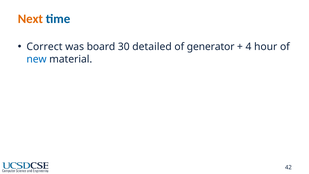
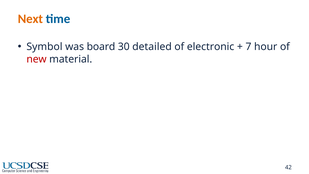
Correct: Correct -> Symbol
generator: generator -> electronic
4: 4 -> 7
new colour: blue -> red
